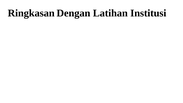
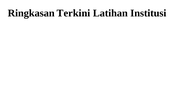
Dengan: Dengan -> Terkini
